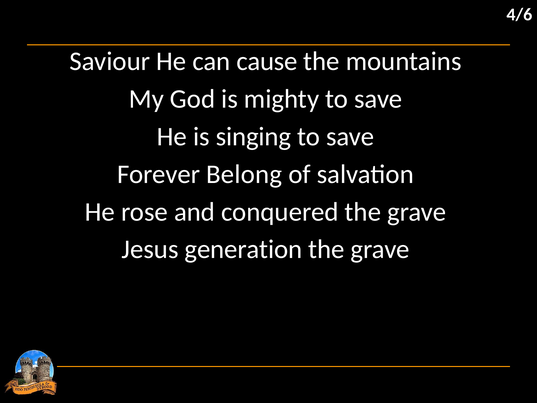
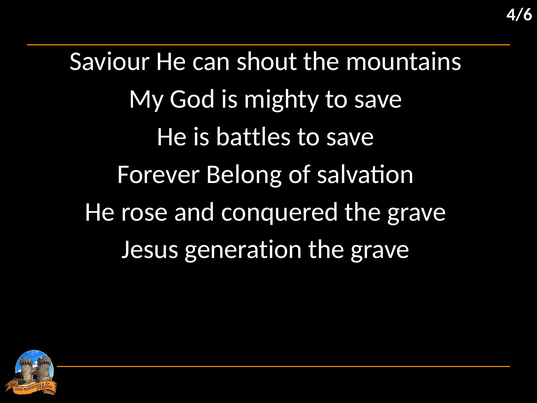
cause: cause -> shout
singing: singing -> battles
